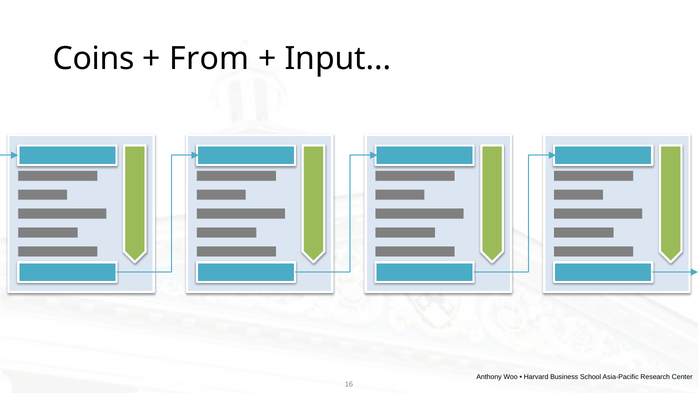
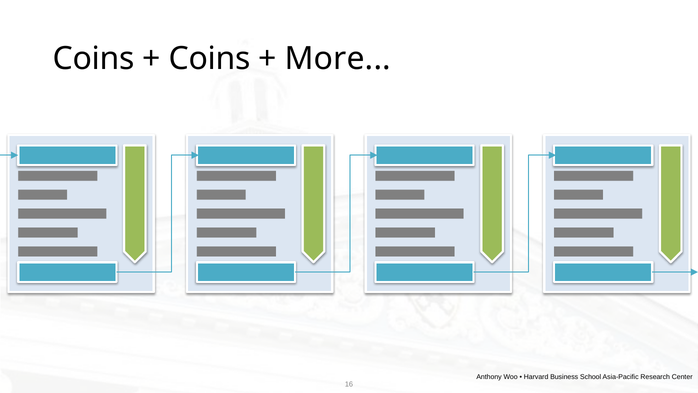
From at (209, 59): From -> Coins
Input: Input -> More
